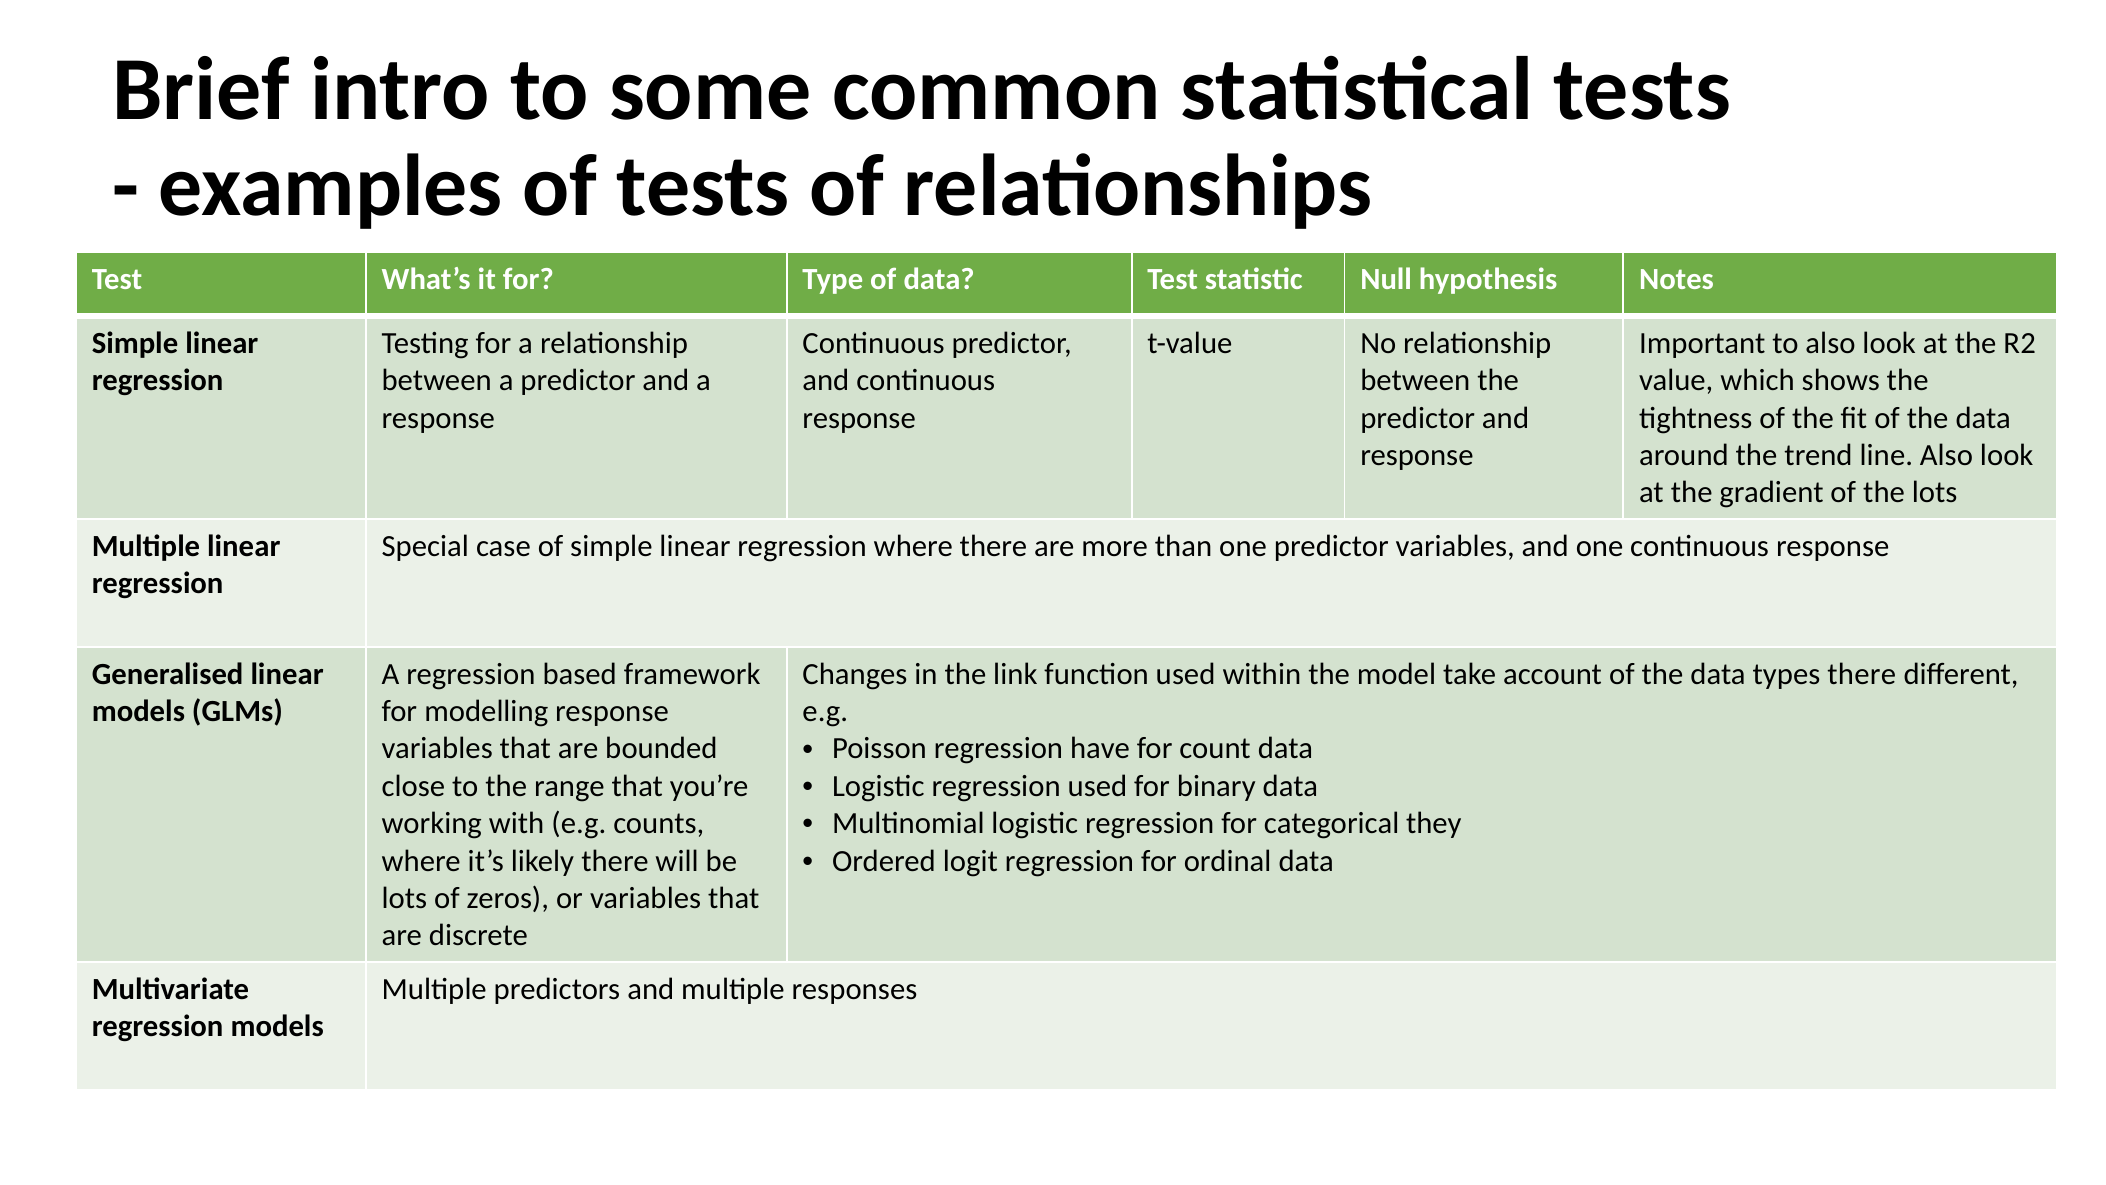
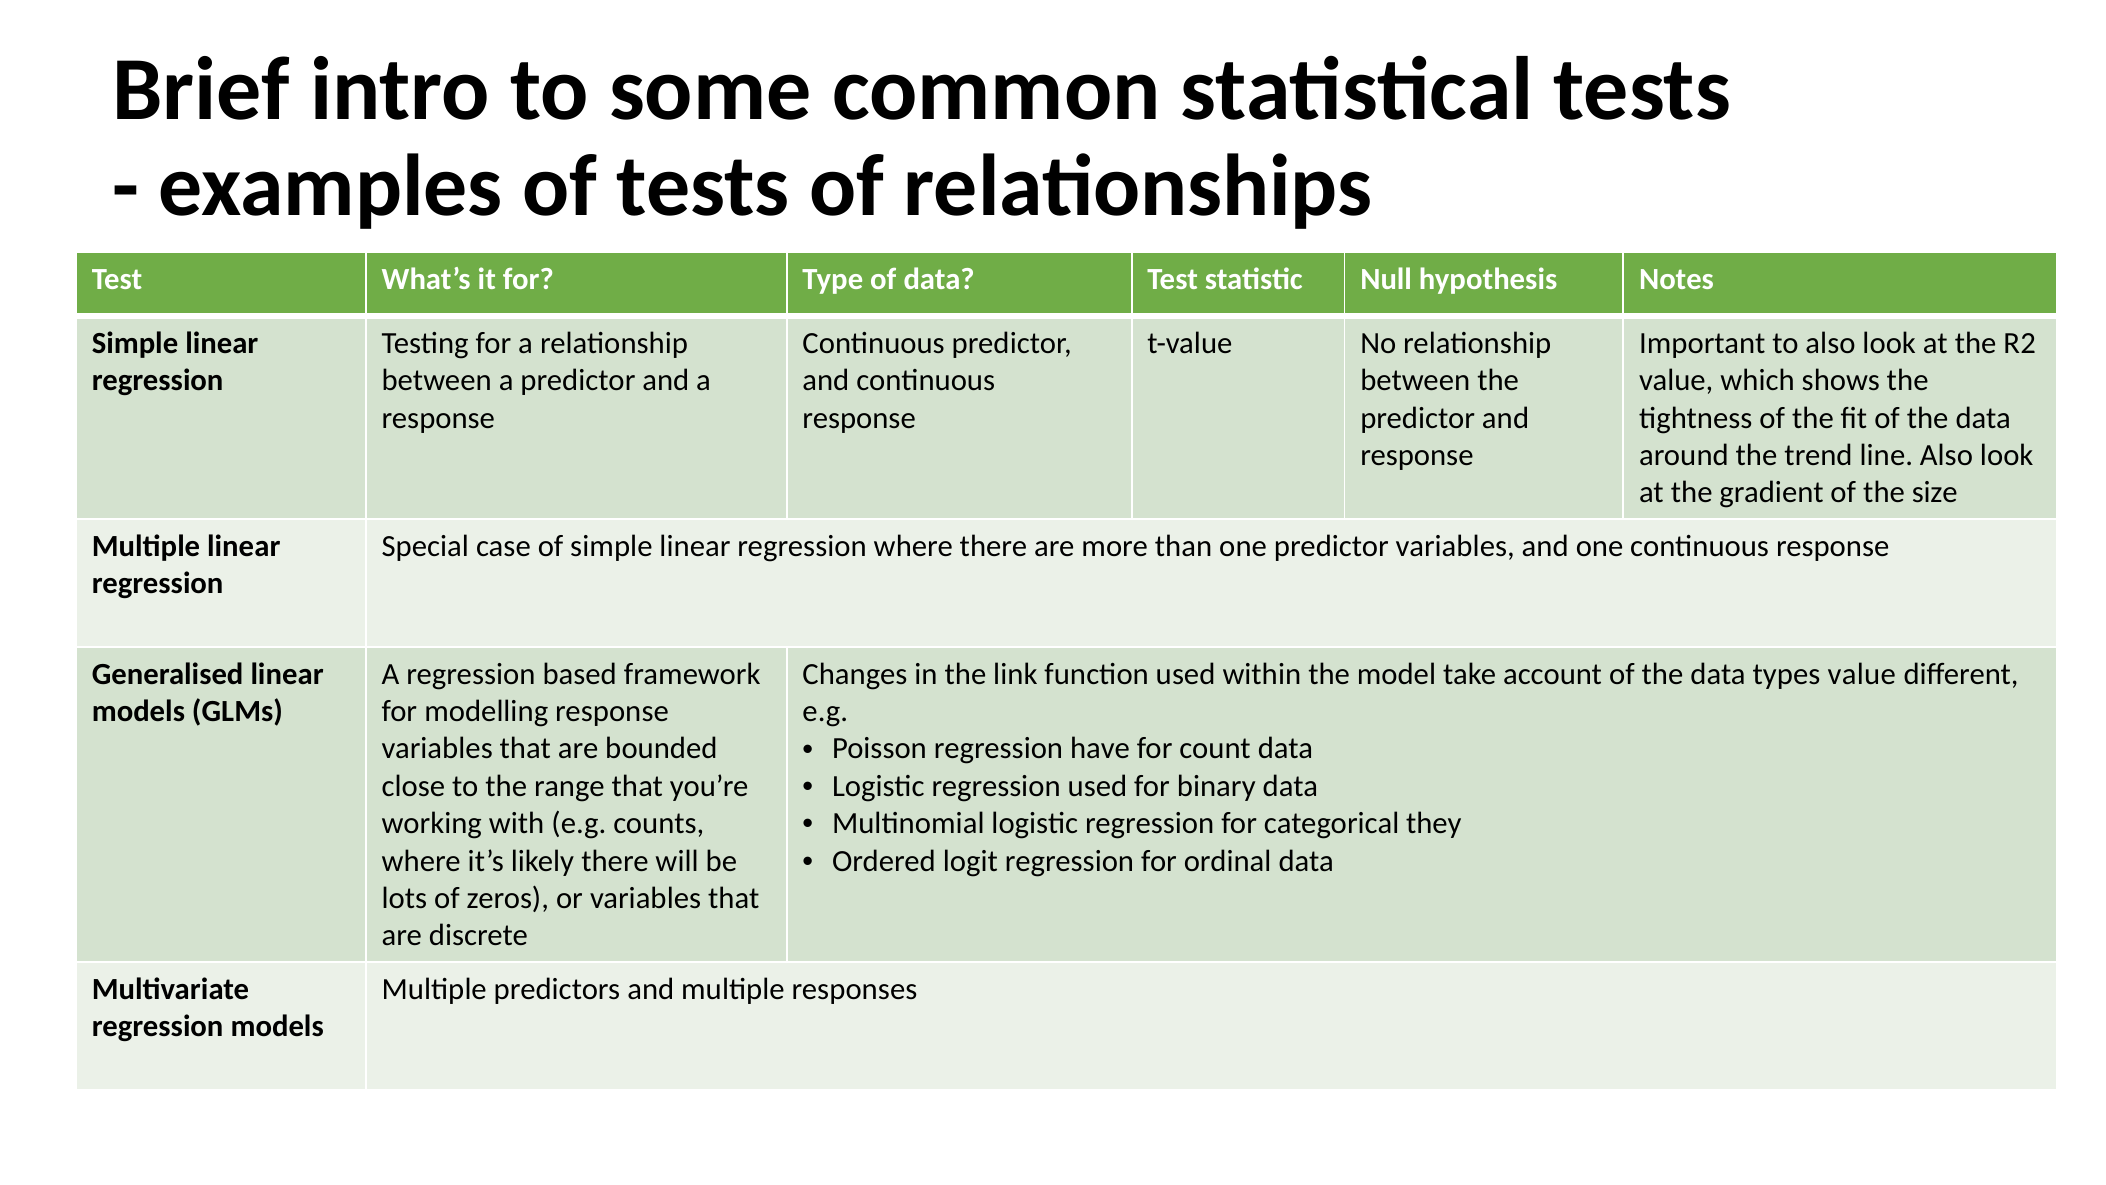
the lots: lots -> size
types there: there -> value
